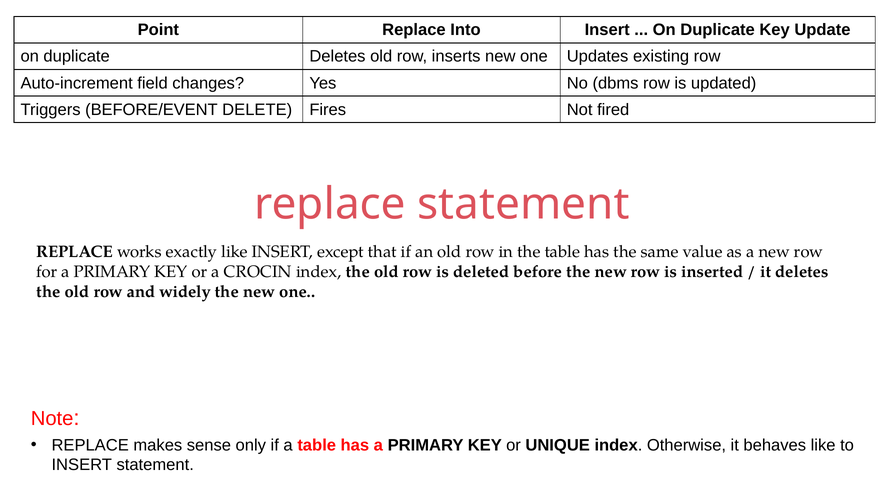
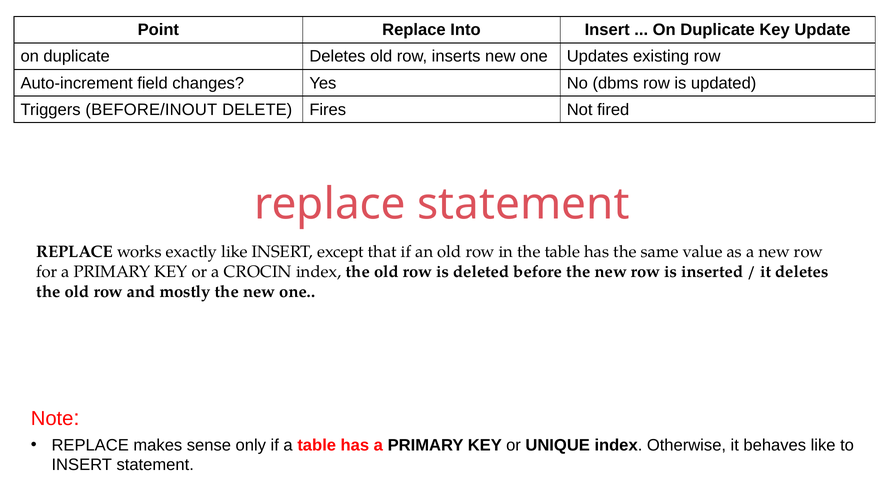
BEFORE/EVENT: BEFORE/EVENT -> BEFORE/INOUT
widely: widely -> mostly
